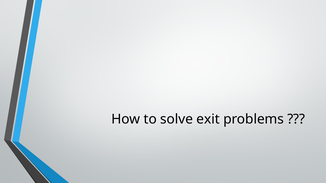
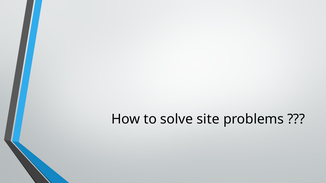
exit: exit -> site
